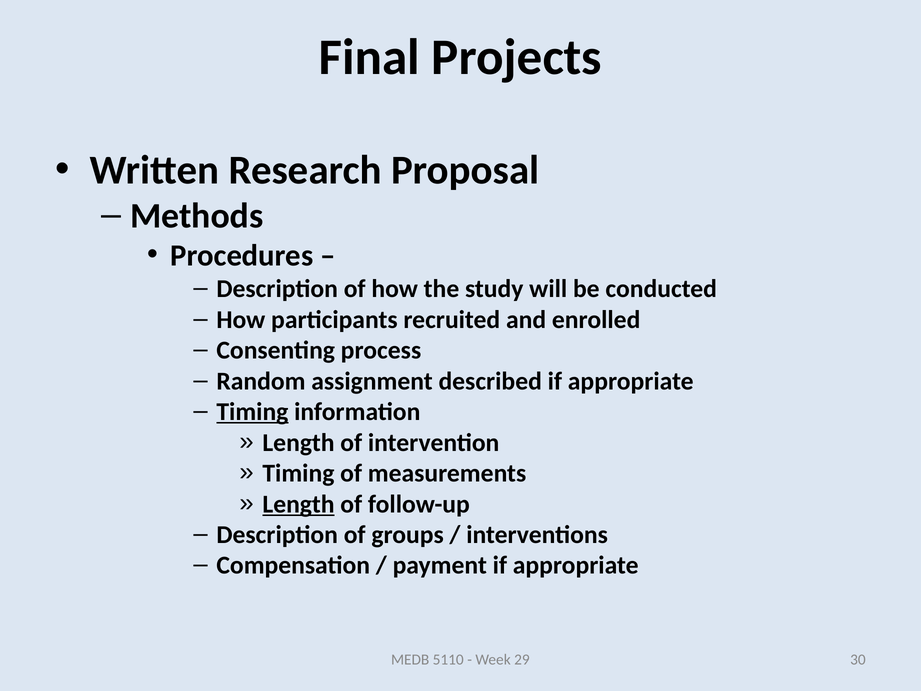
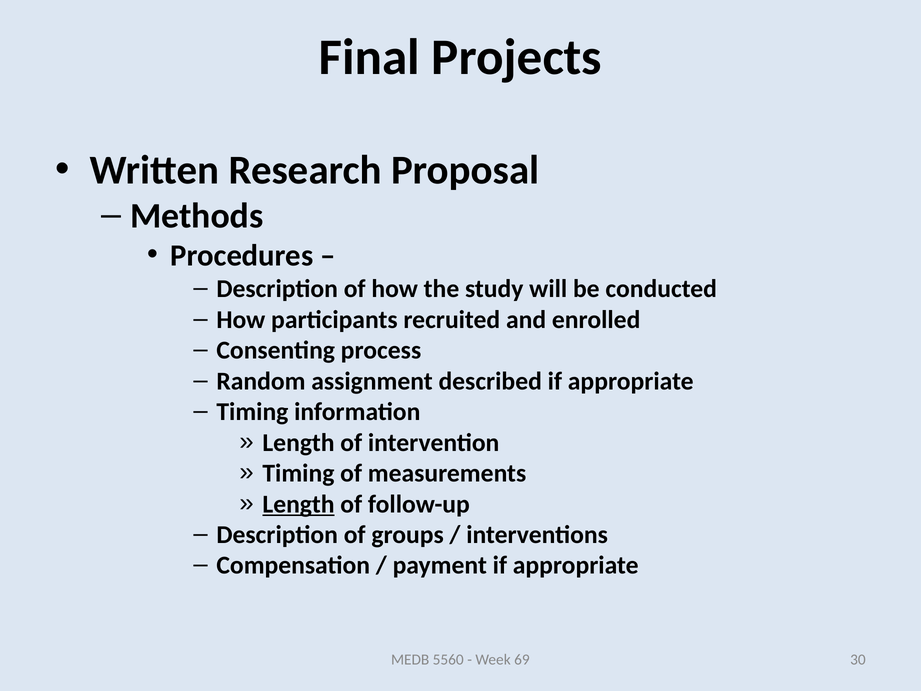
Timing at (252, 412) underline: present -> none
5110: 5110 -> 5560
29: 29 -> 69
